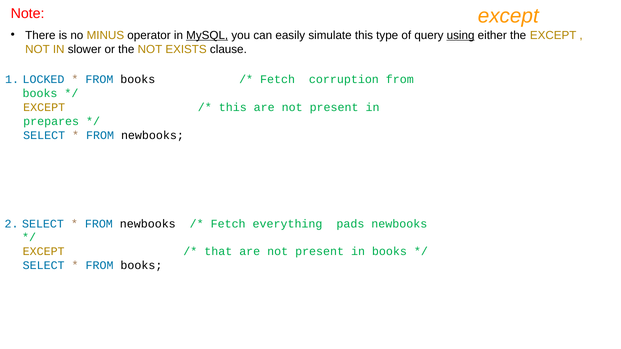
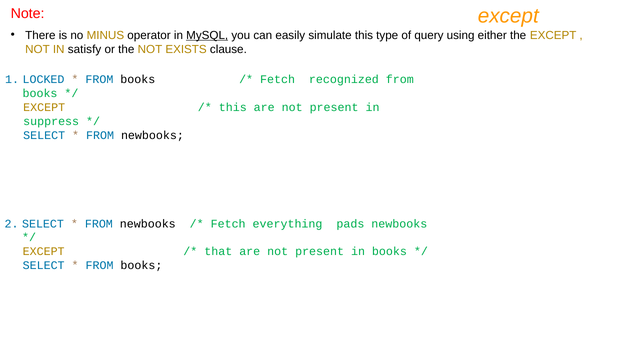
using underline: present -> none
slower: slower -> satisfy
corruption: corruption -> recognized
prepares: prepares -> suppress
